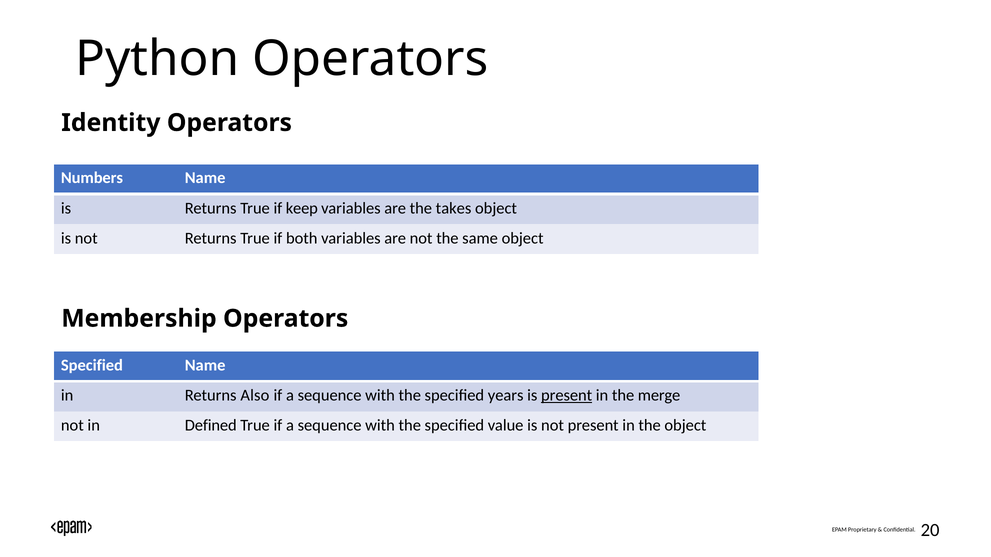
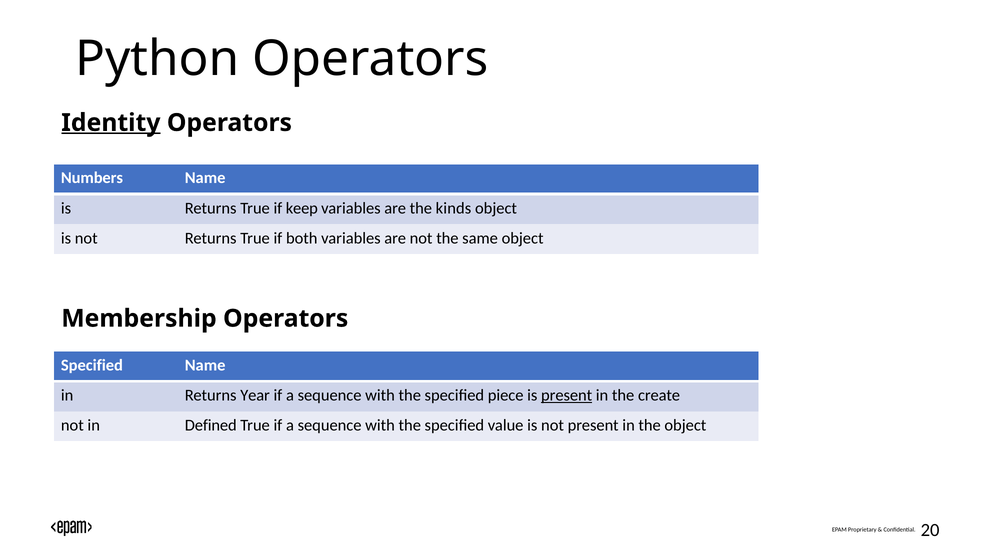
Identity underline: none -> present
takes: takes -> kinds
Also: Also -> Year
years: years -> piece
merge: merge -> create
